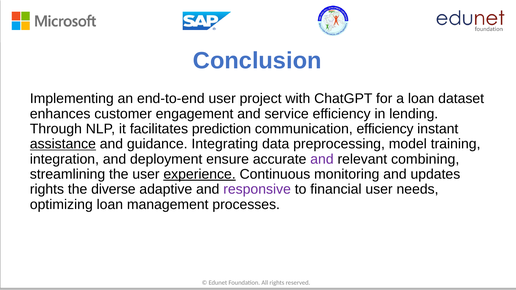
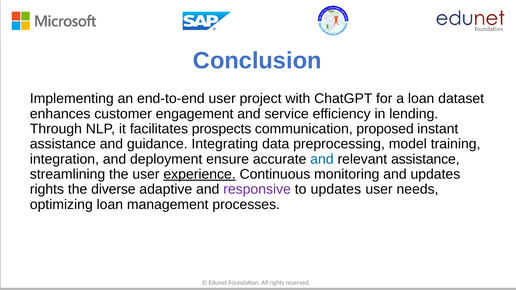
prediction: prediction -> prospects
communication efficiency: efficiency -> proposed
assistance at (63, 144) underline: present -> none
and at (322, 159) colour: purple -> blue
relevant combining: combining -> assistance
to financial: financial -> updates
